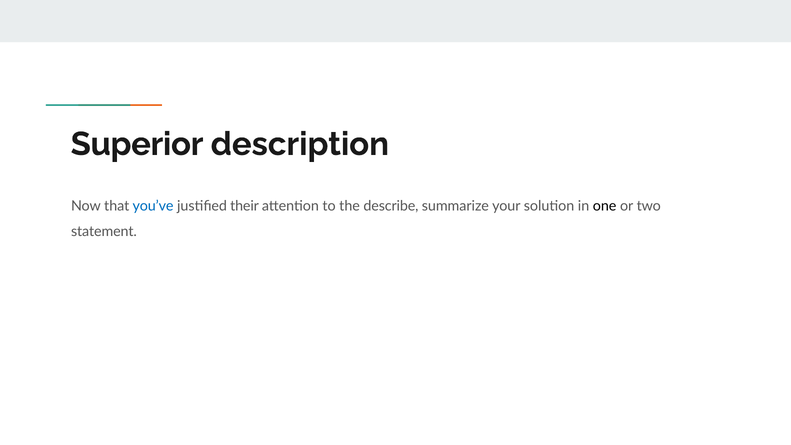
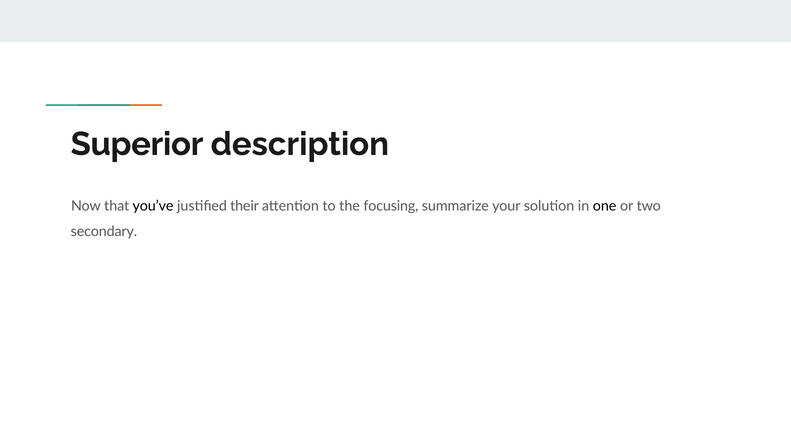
you’ve colour: blue -> black
describe: describe -> focusing
statement: statement -> secondary
